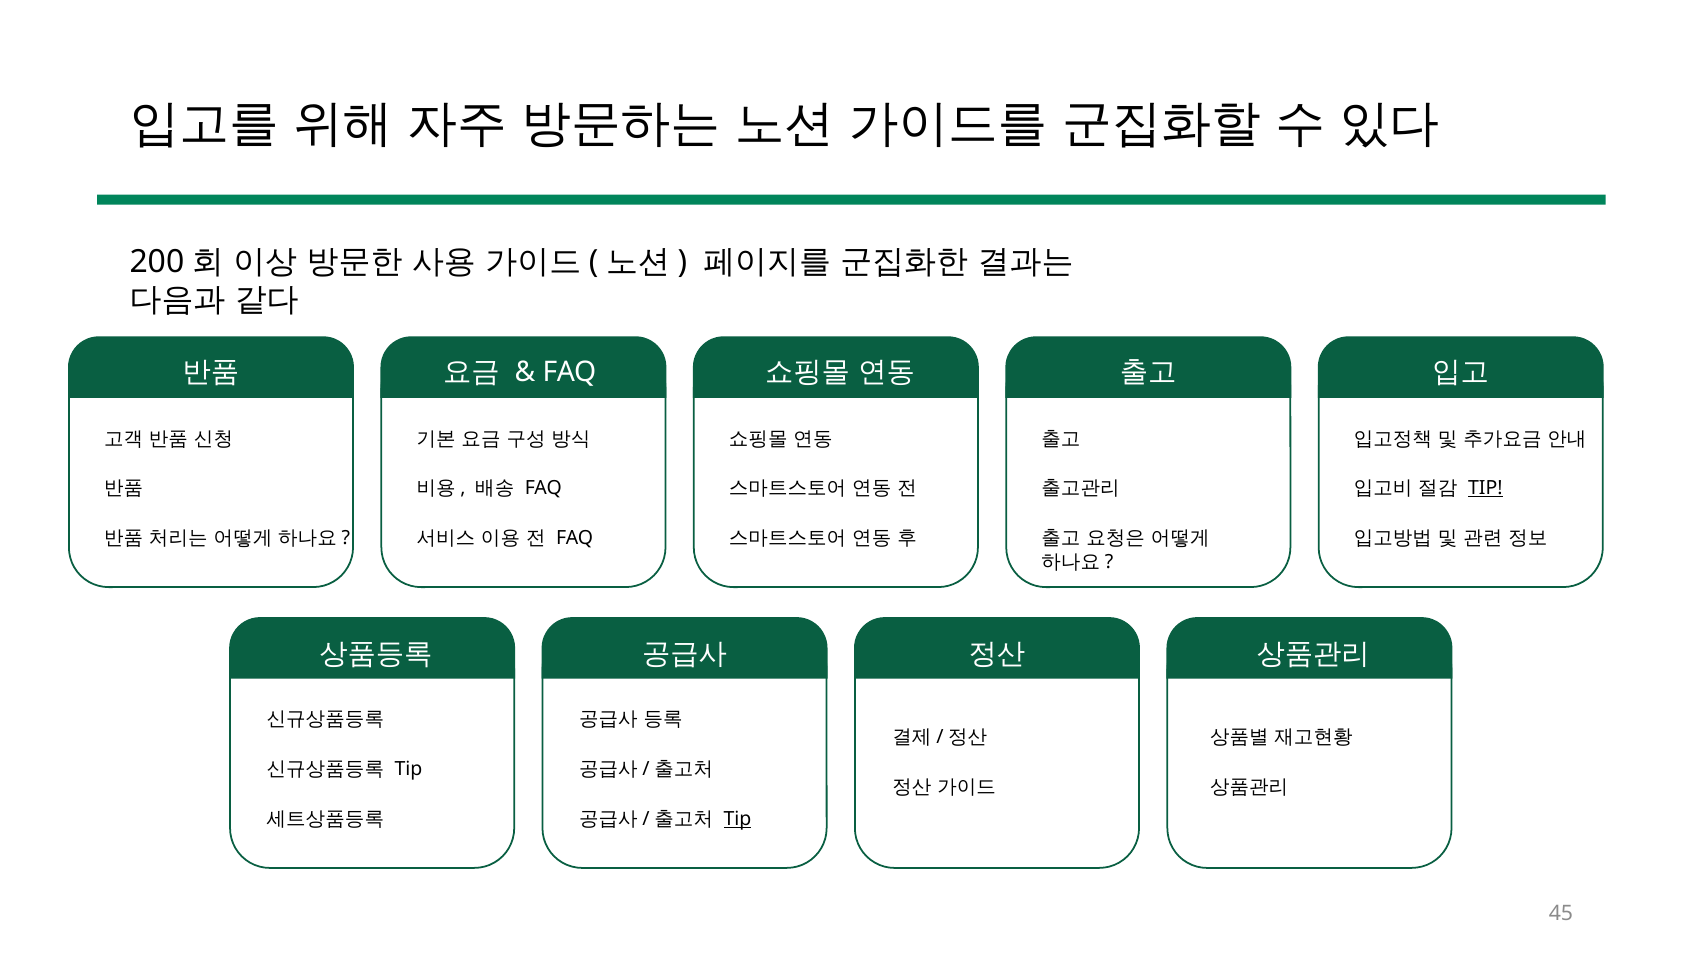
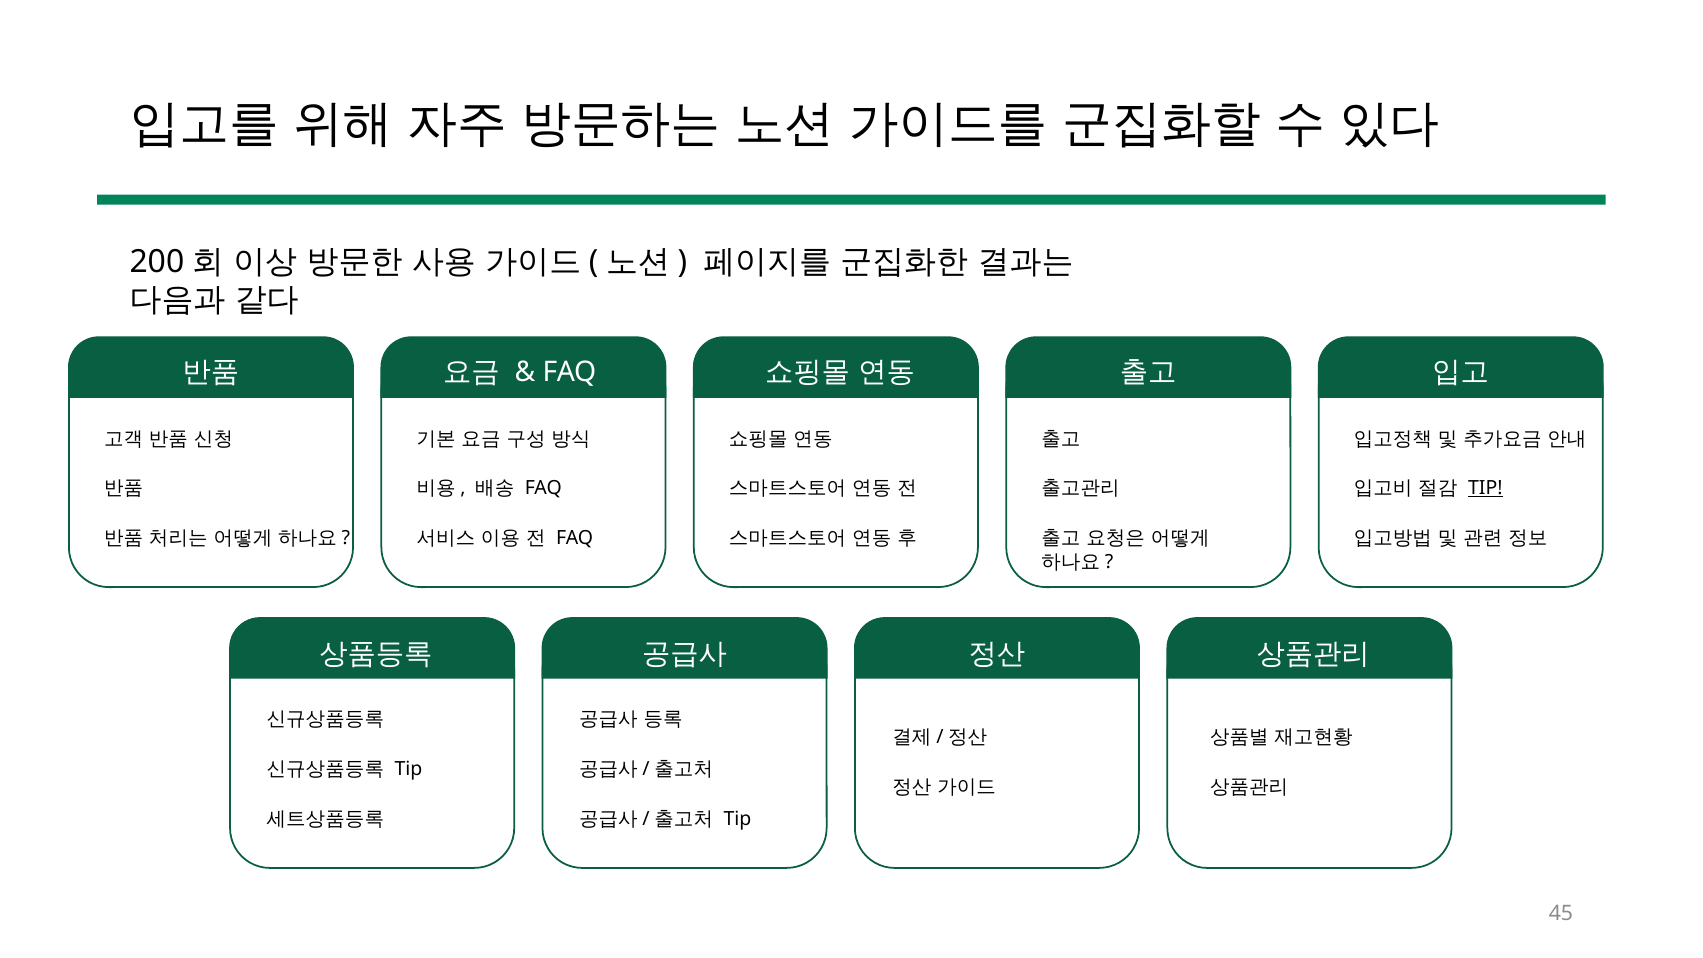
Tip at (737, 819) underline: present -> none
